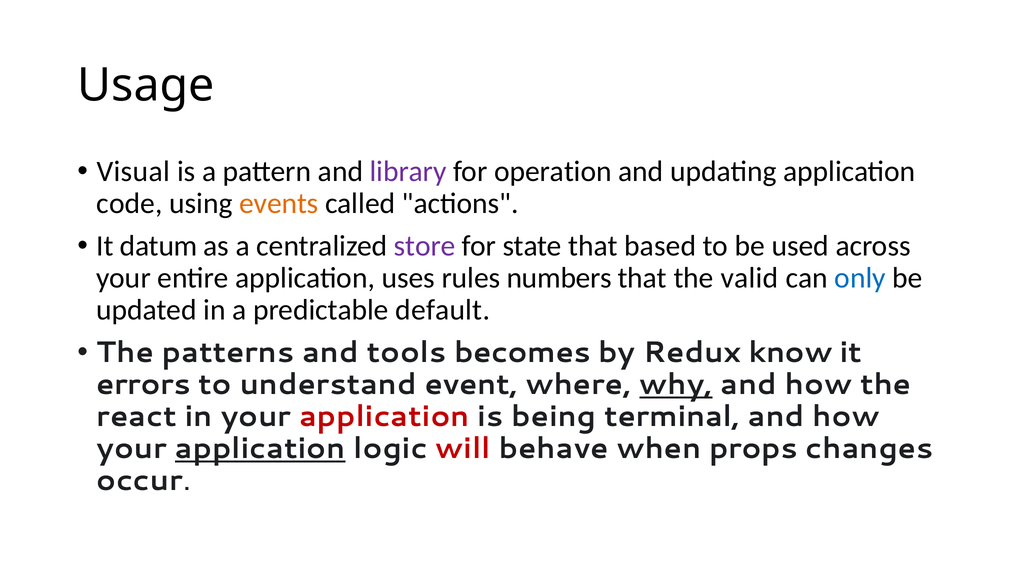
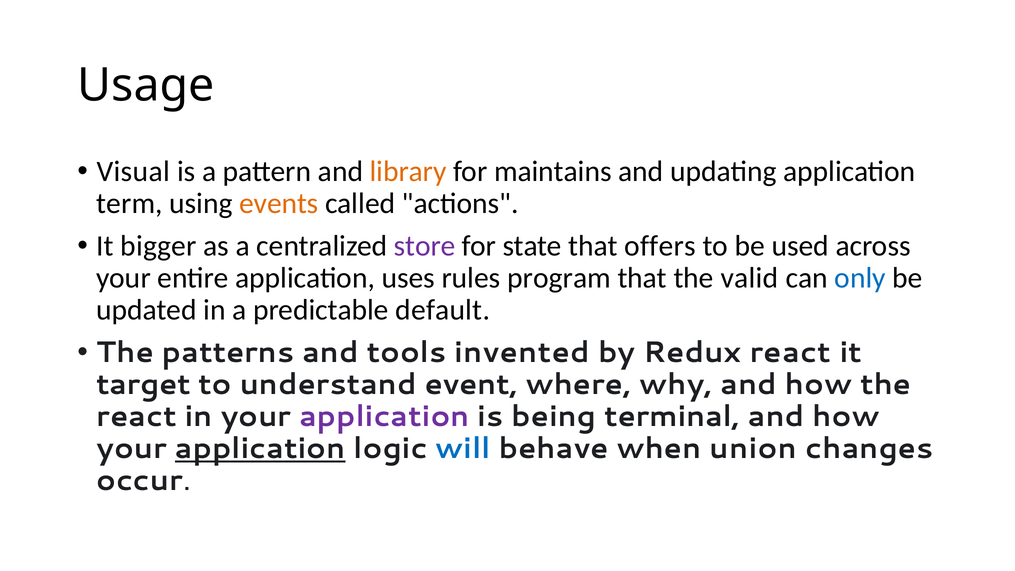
library colour: purple -> orange
operation: operation -> maintains
code: code -> term
datum: datum -> bigger
based: based -> offers
numbers: numbers -> program
becomes: becomes -> invented
Redux know: know -> react
errors: errors -> target
why underline: present -> none
application at (384, 417) colour: red -> purple
will colour: red -> blue
props: props -> union
